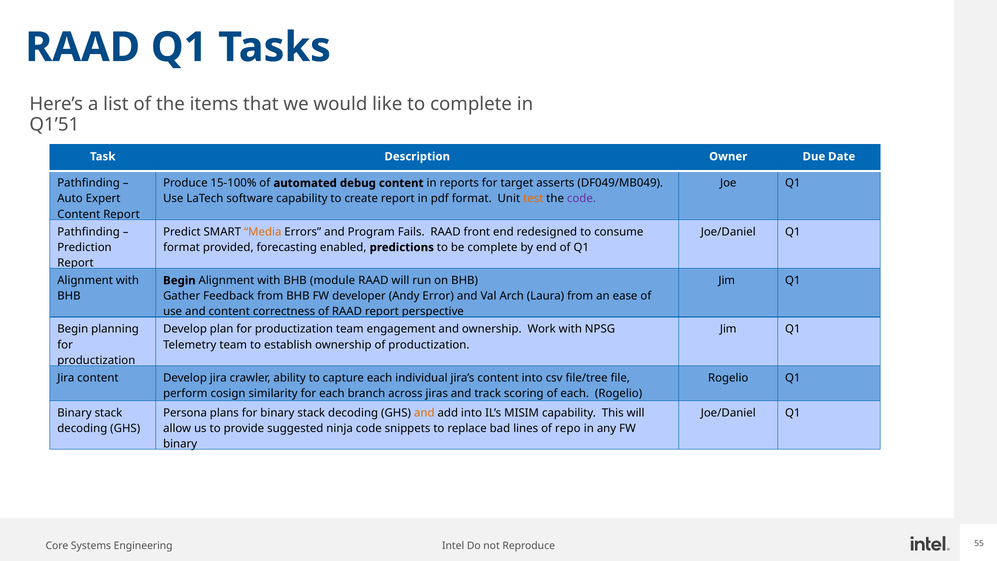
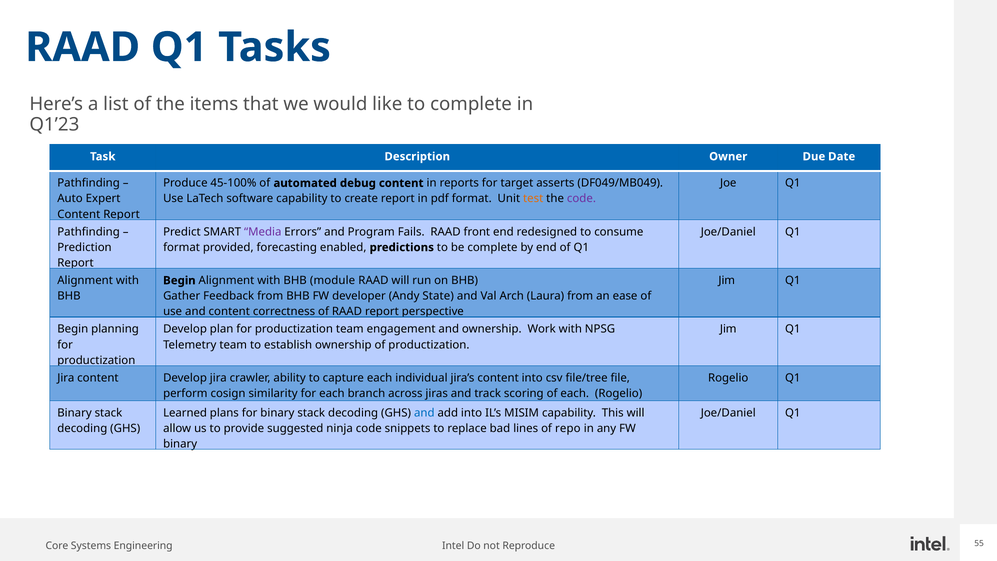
Q1’51: Q1’51 -> Q1’23
15-100%: 15-100% -> 45-100%
Media colour: orange -> purple
Error: Error -> State
Persona: Persona -> Learned
and at (424, 413) colour: orange -> blue
